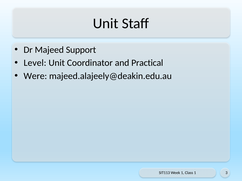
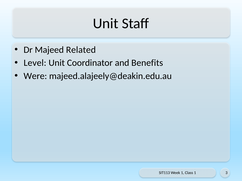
Support: Support -> Related
Practical: Practical -> Benefits
